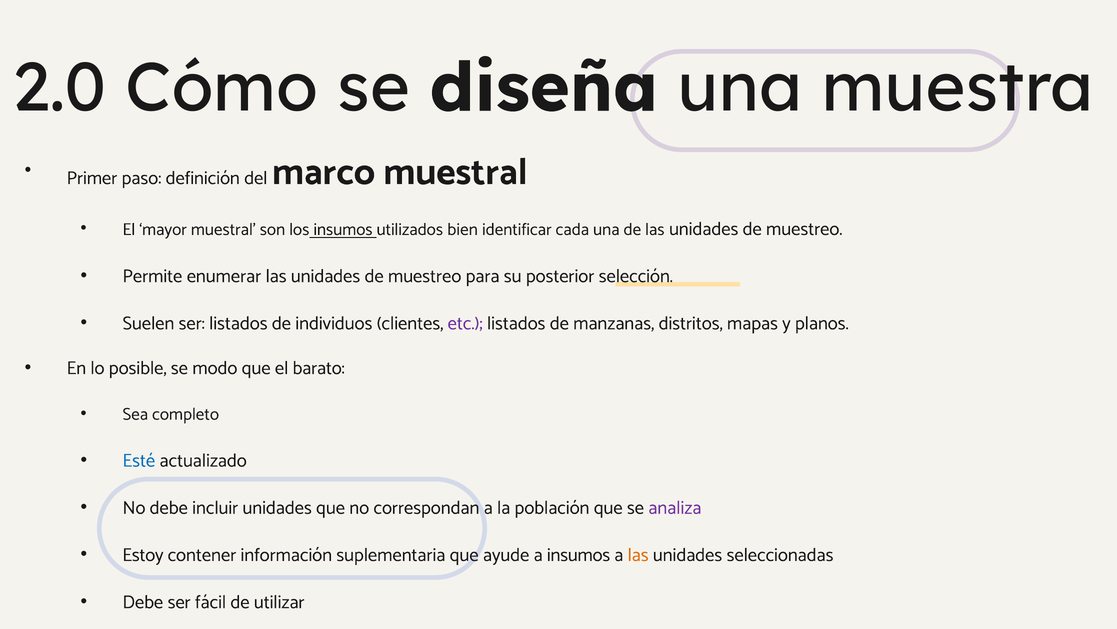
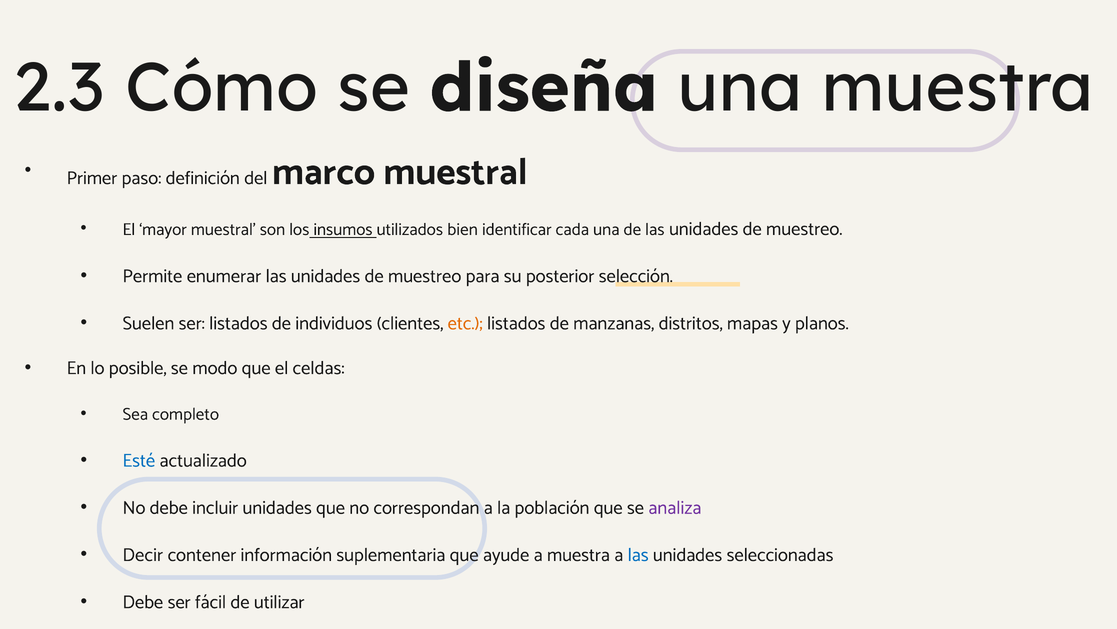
2.0: 2.0 -> 2.3
etc colour: purple -> orange
barato: barato -> celdas
Estoy: Estoy -> Decir
a insumos: insumos -> muestra
las at (638, 554) colour: orange -> blue
